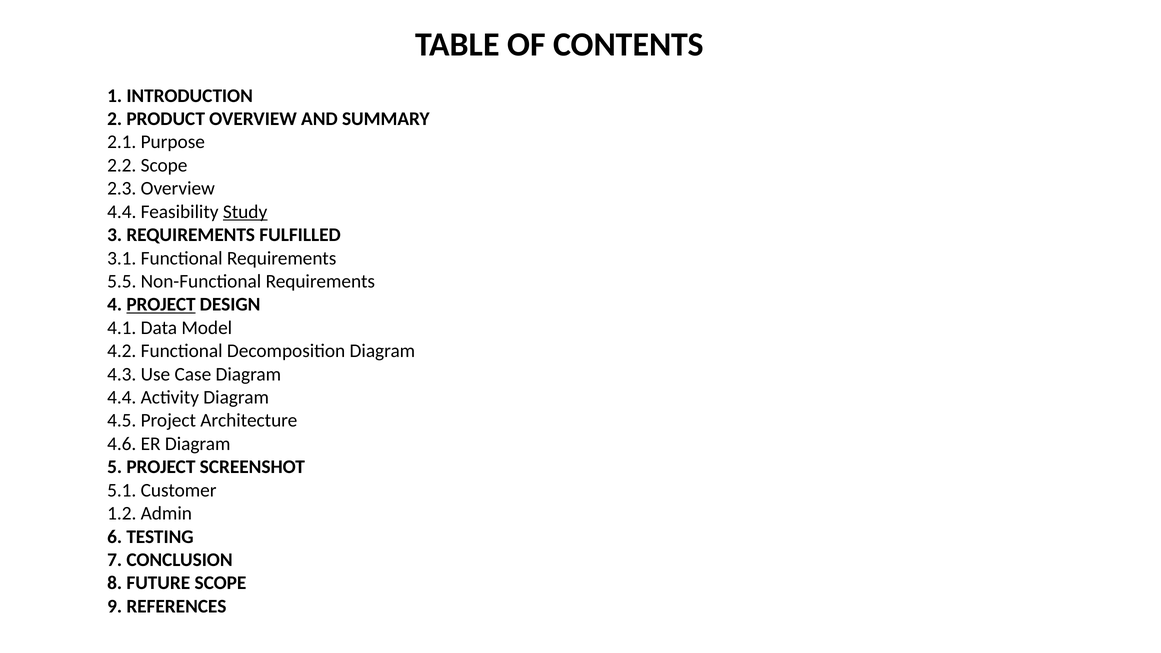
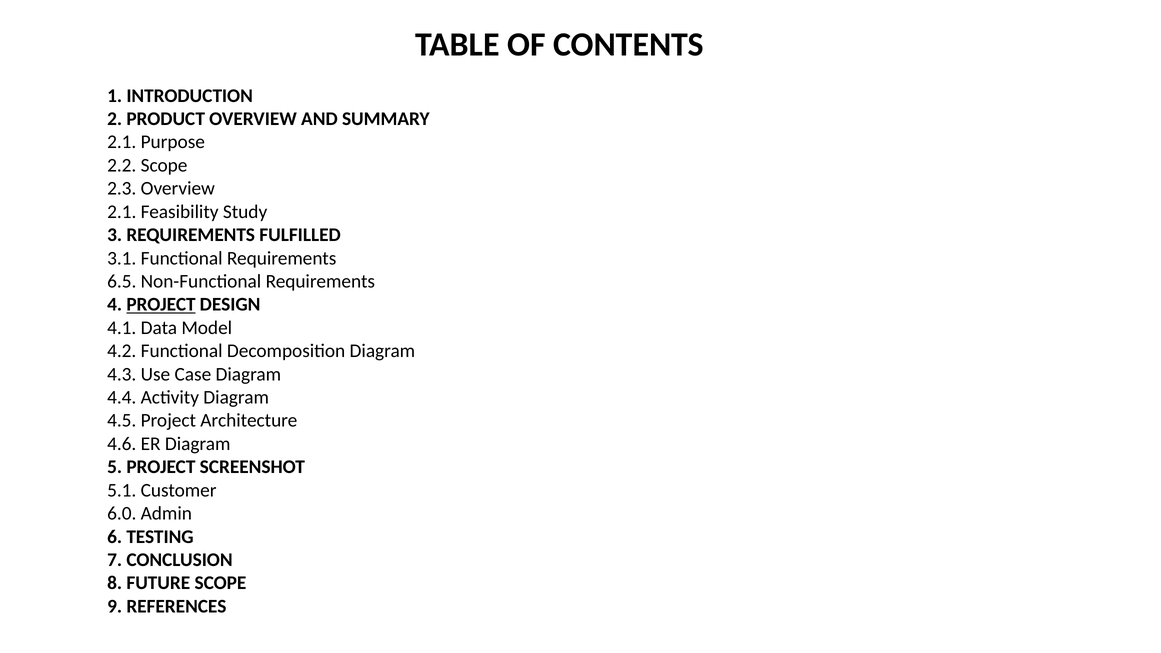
4.4 at (122, 212): 4.4 -> 2.1
Study underline: present -> none
5.5: 5.5 -> 6.5
1.2: 1.2 -> 6.0
